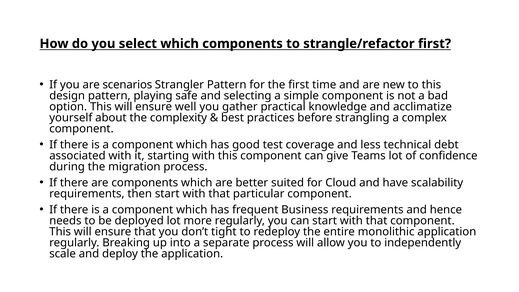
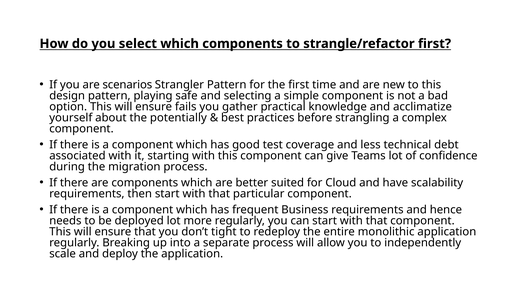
well: well -> fails
complexity: complexity -> potentially
